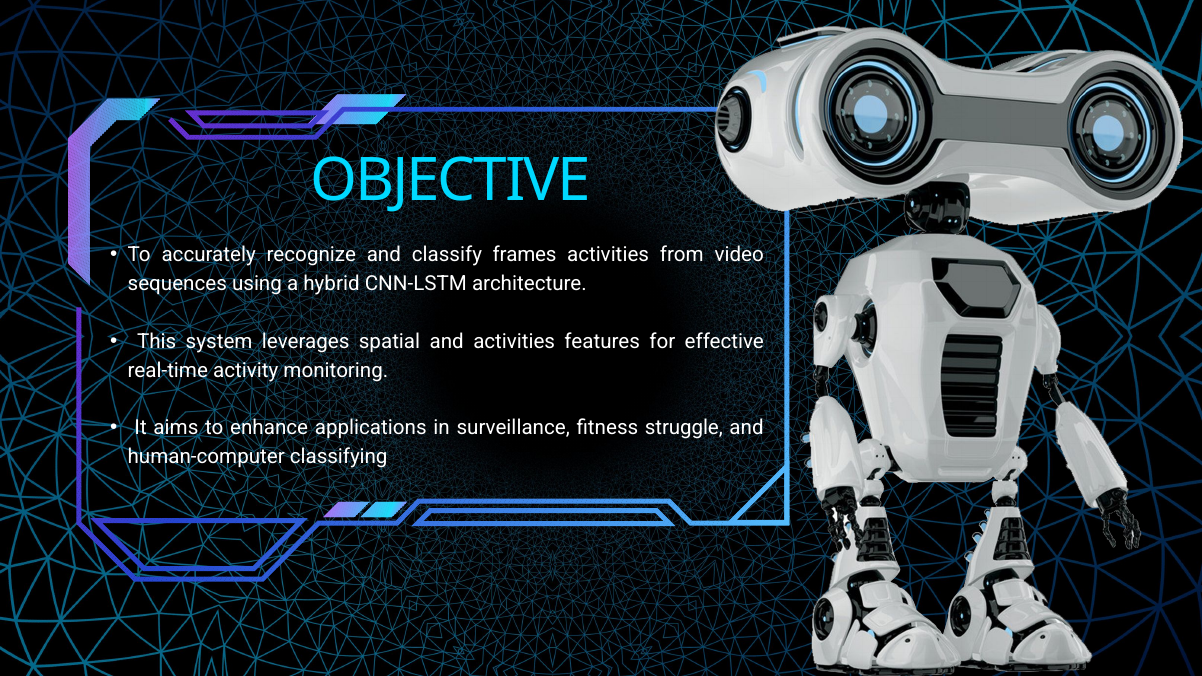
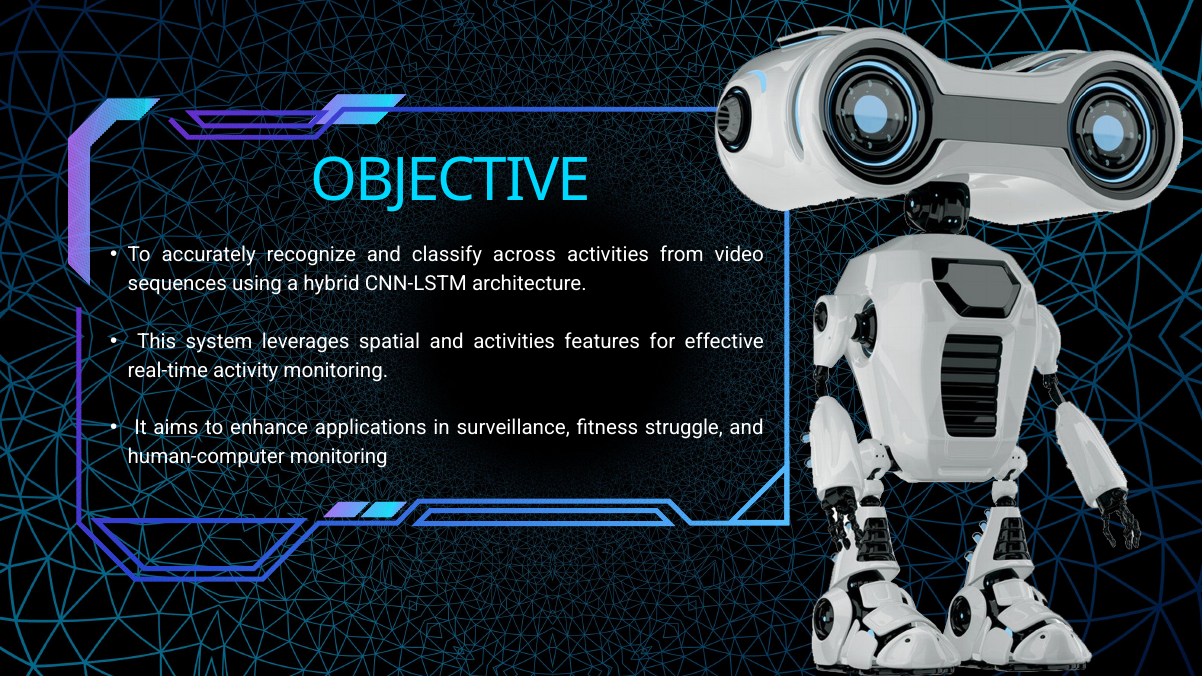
frames: frames -> across
human-computer classifying: classifying -> monitoring
